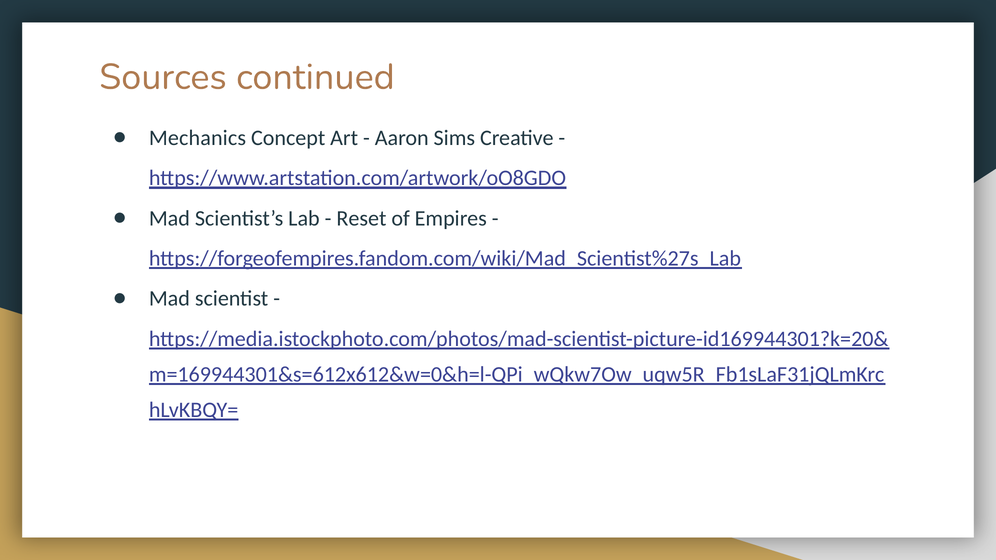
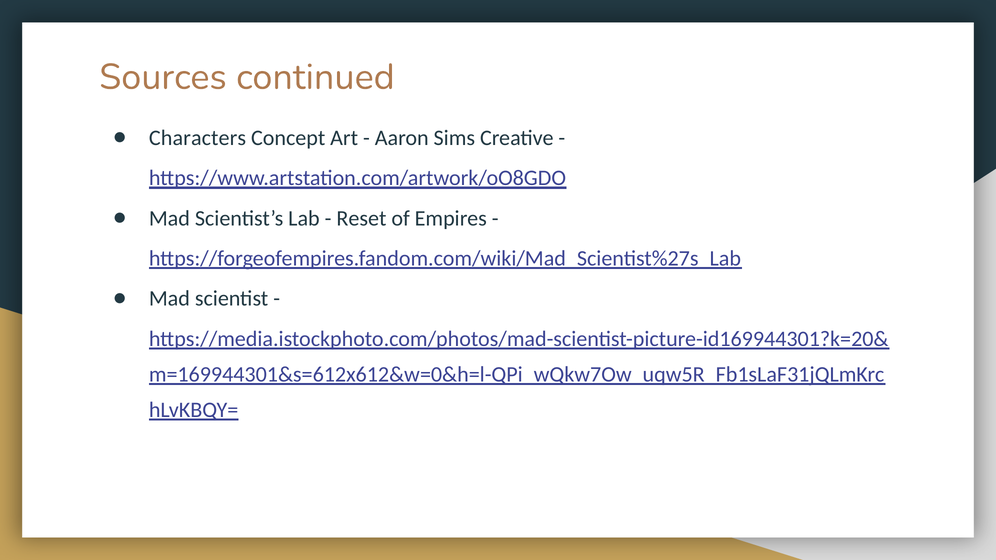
Mechanics: Mechanics -> Characters
